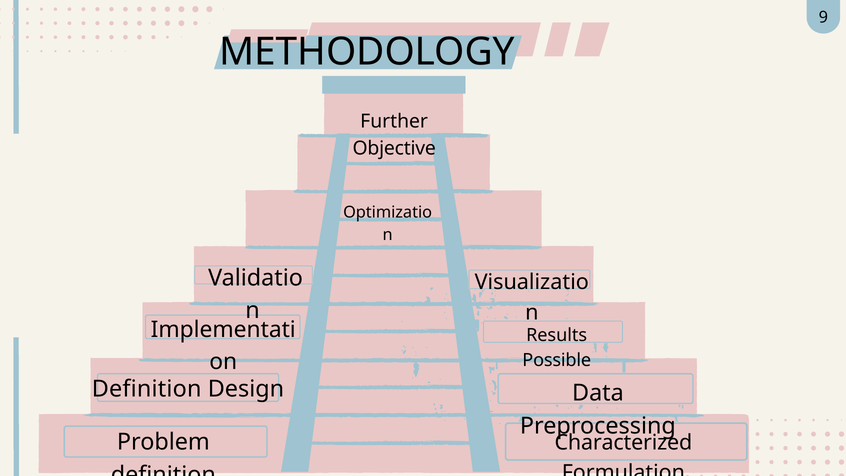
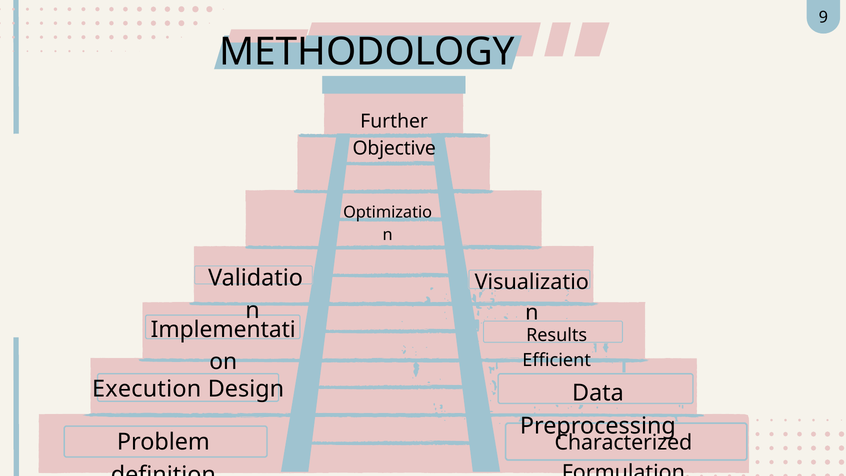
Possible: Possible -> Efficient
Definition at (147, 389): Definition -> Execution
